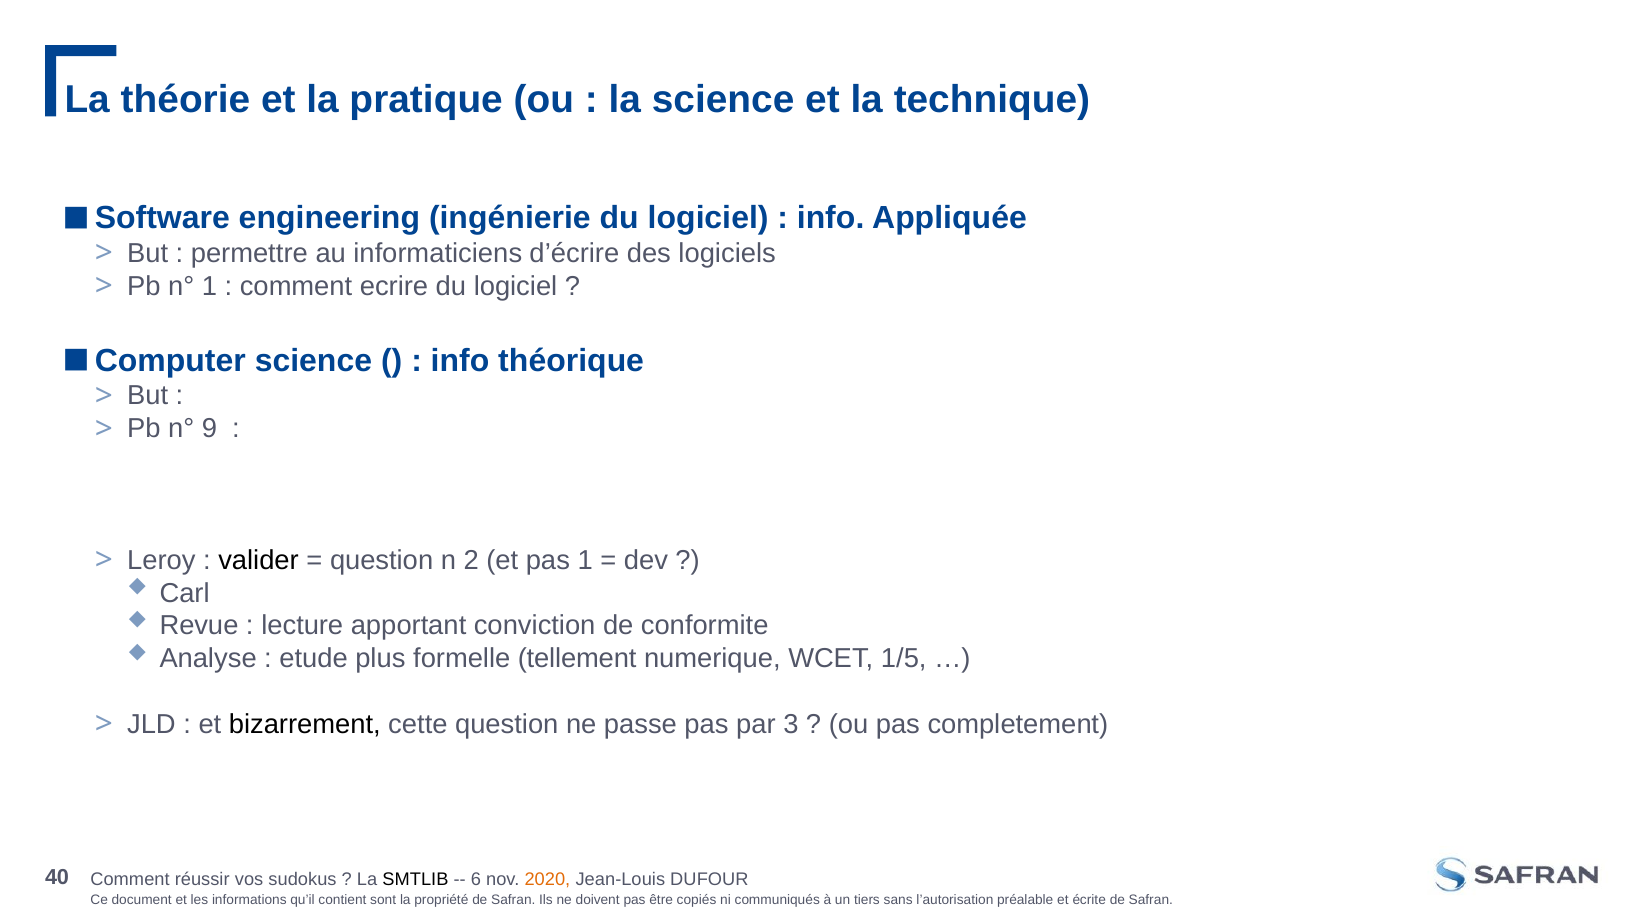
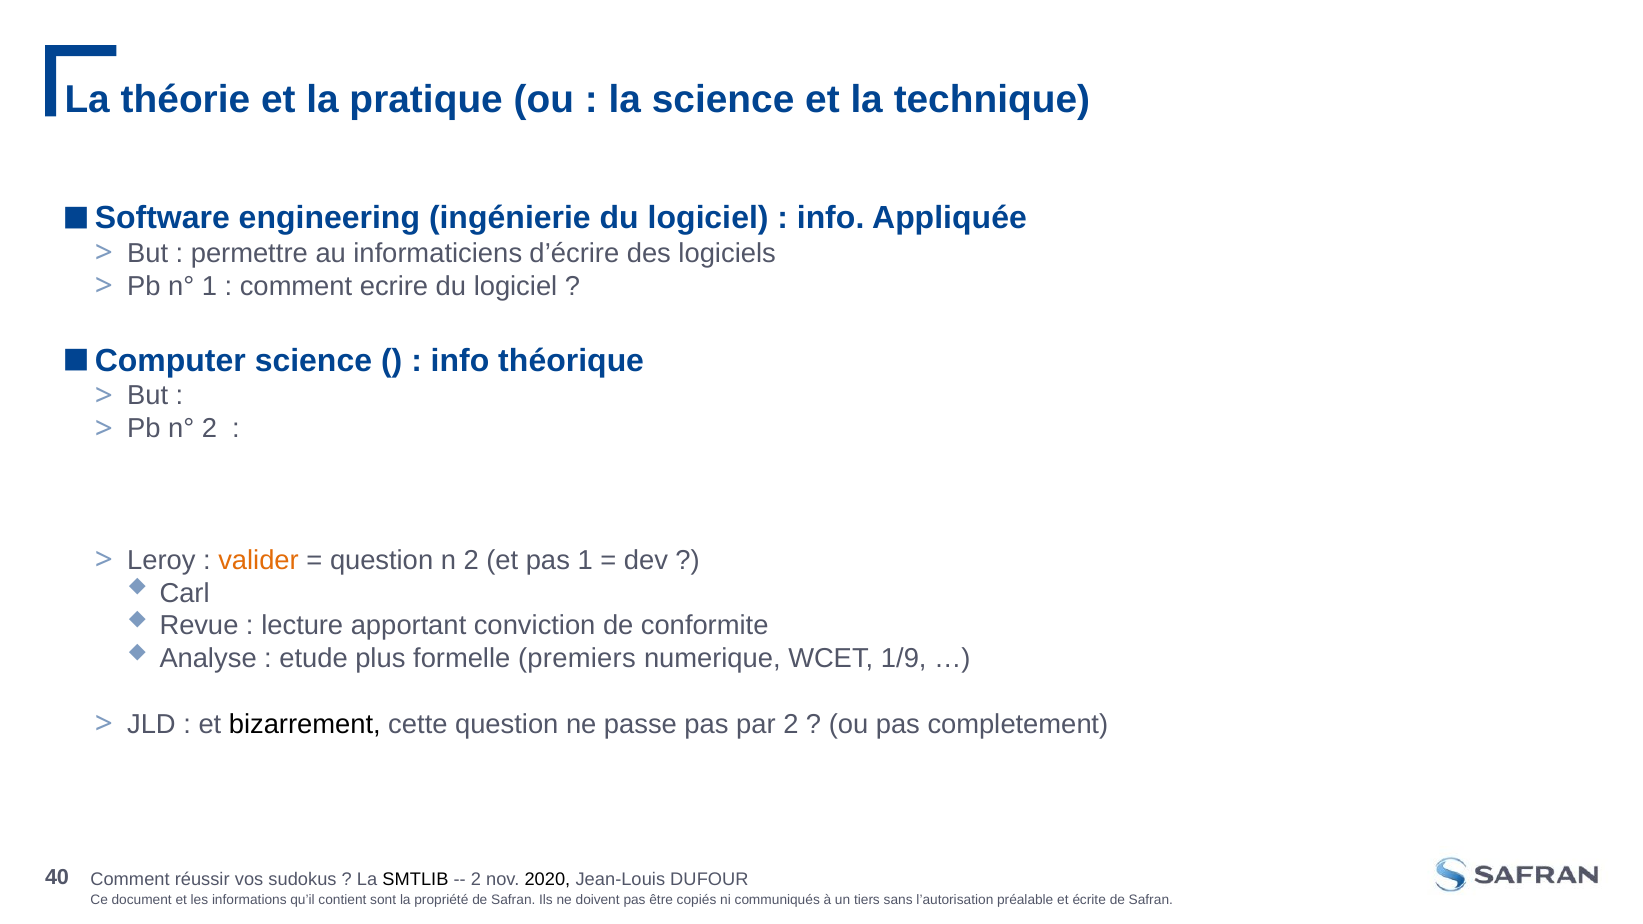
n° 9: 9 -> 2
valider colour: black -> orange
tellement: tellement -> premiers
1/5: 1/5 -> 1/9
par 3: 3 -> 2
6 at (476, 879): 6 -> 2
2020 colour: orange -> black
